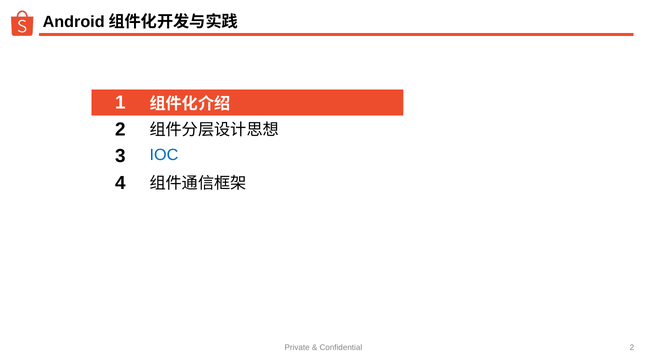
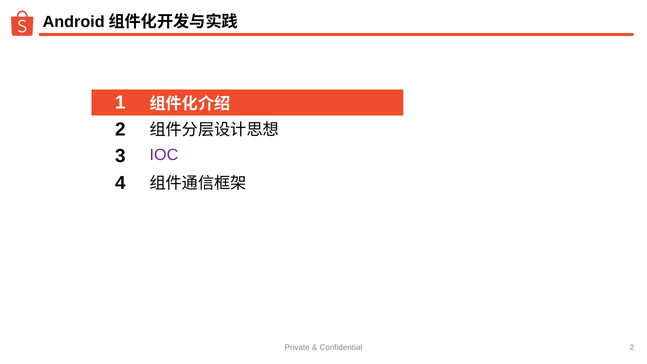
IOC colour: blue -> purple
